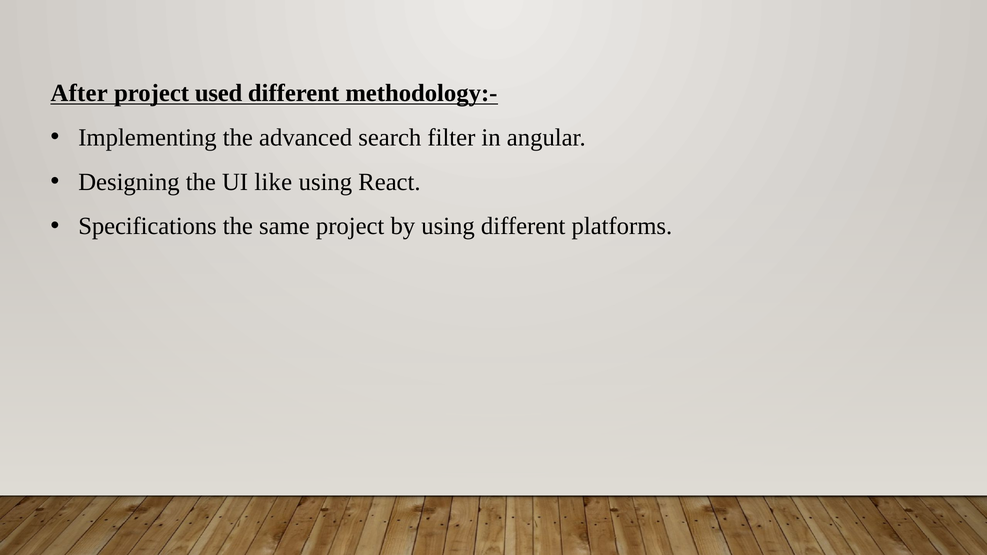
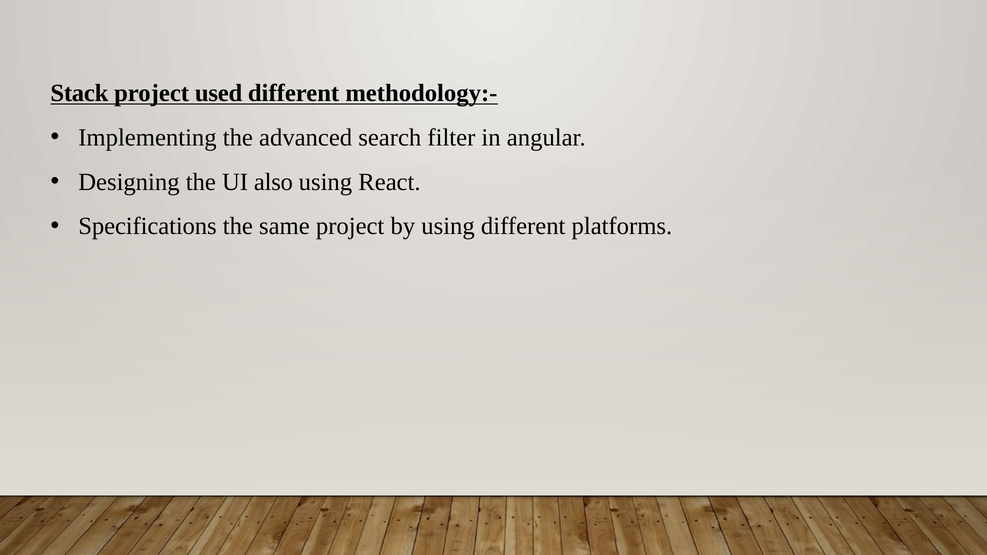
After: After -> Stack
like: like -> also
